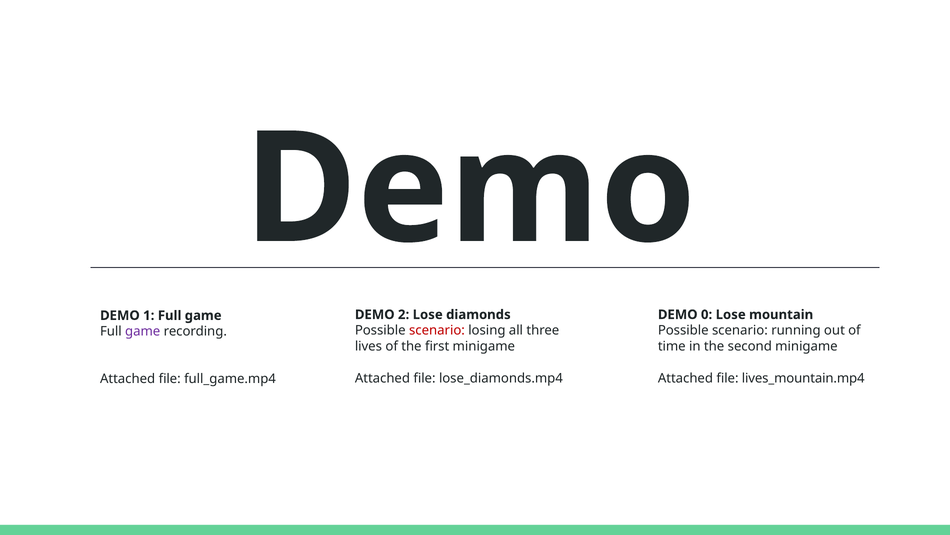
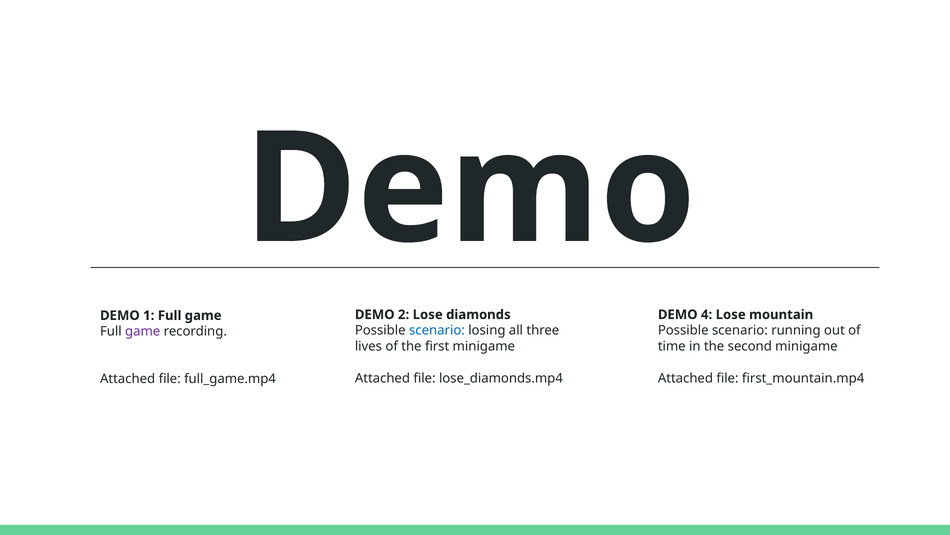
0: 0 -> 4
scenario at (437, 330) colour: red -> blue
lives_mountain.mp4: lives_mountain.mp4 -> first_mountain.mp4
